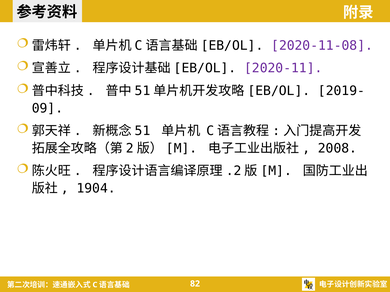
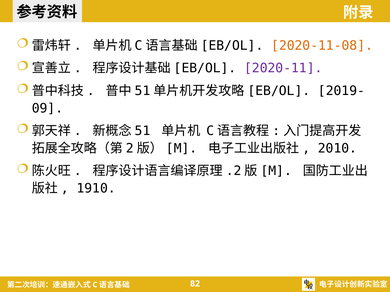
2020-11-08 colour: purple -> orange
2008: 2008 -> 2010
1904: 1904 -> 1910
